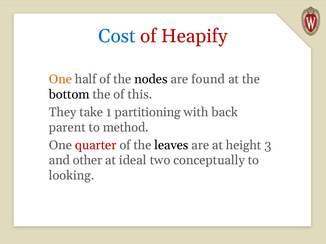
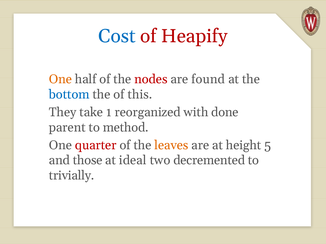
nodes colour: black -> red
bottom colour: black -> blue
partitioning: partitioning -> reorganized
back: back -> done
leaves colour: black -> orange
3: 3 -> 5
other: other -> those
conceptually: conceptually -> decremented
looking: looking -> trivially
